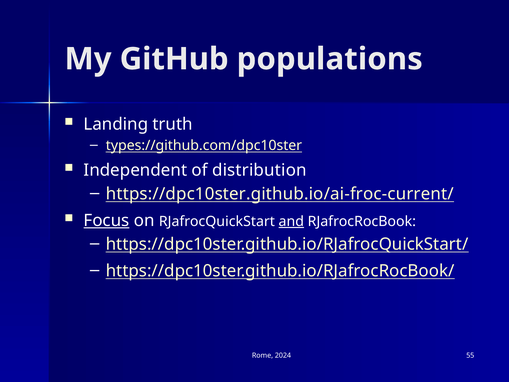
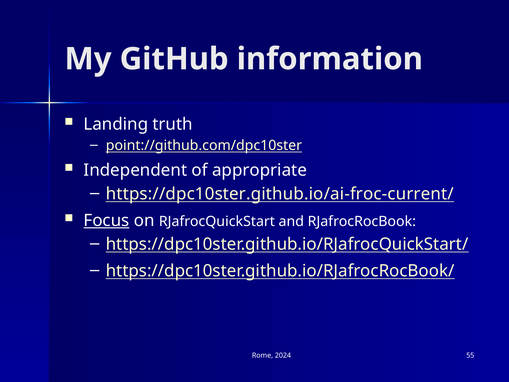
populations: populations -> information
types://github.com/dpc10ster: types://github.com/dpc10ster -> point://github.com/dpc10ster
distribution: distribution -> appropriate
and underline: present -> none
